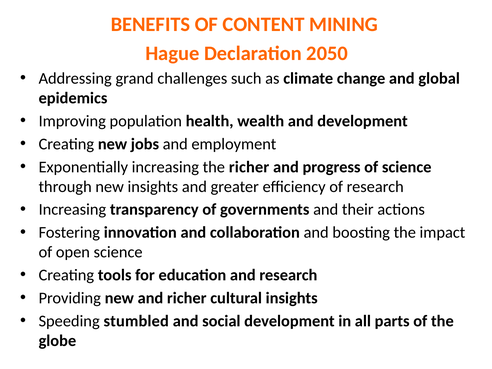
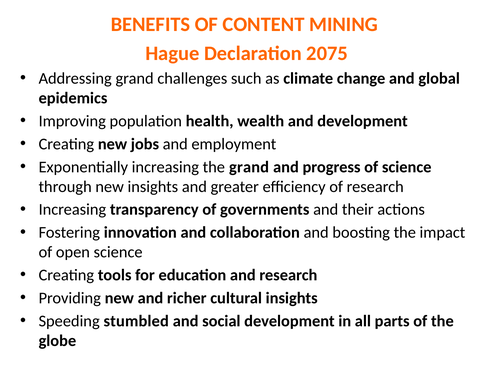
2050: 2050 -> 2075
the richer: richer -> grand
